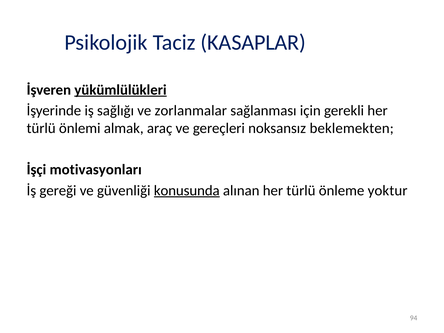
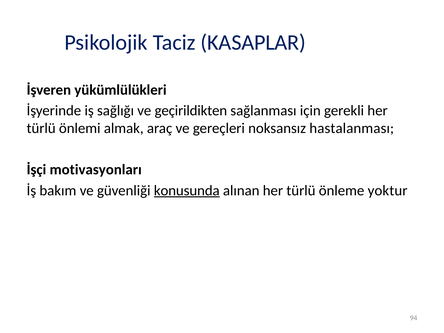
yükümlülükleri underline: present -> none
zorlanmalar: zorlanmalar -> geçirildikten
beklemekten: beklemekten -> hastalanması
gereği: gereği -> bakım
